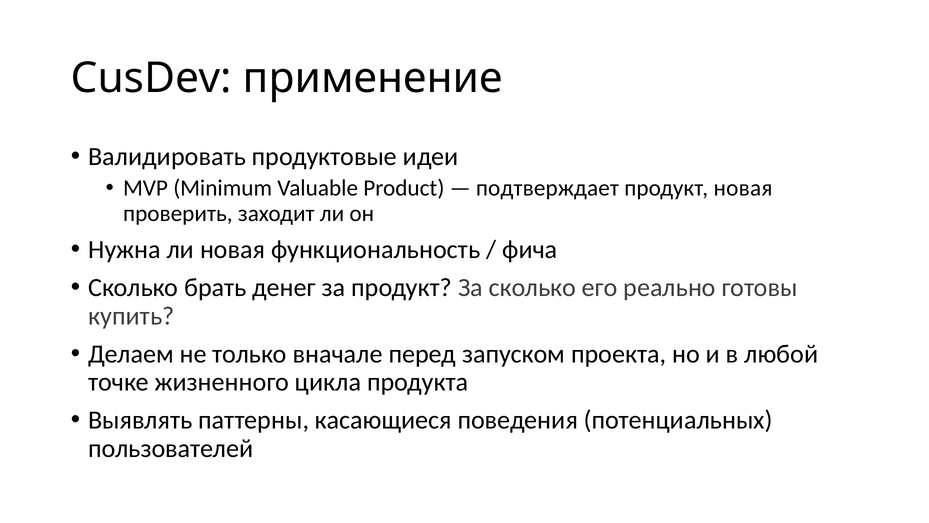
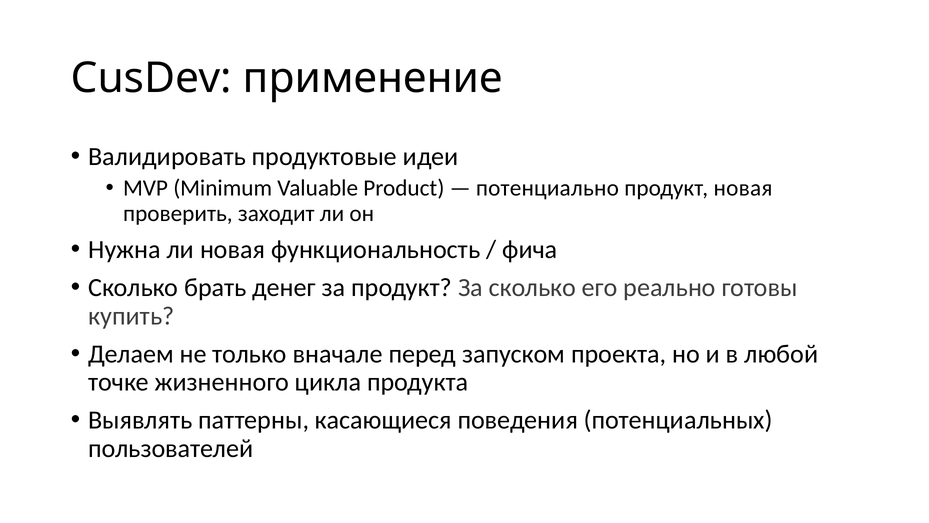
подтверждает: подтверждает -> потенциально
